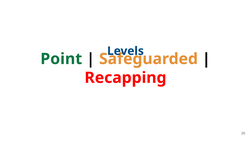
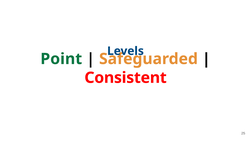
Recapping: Recapping -> Consistent
